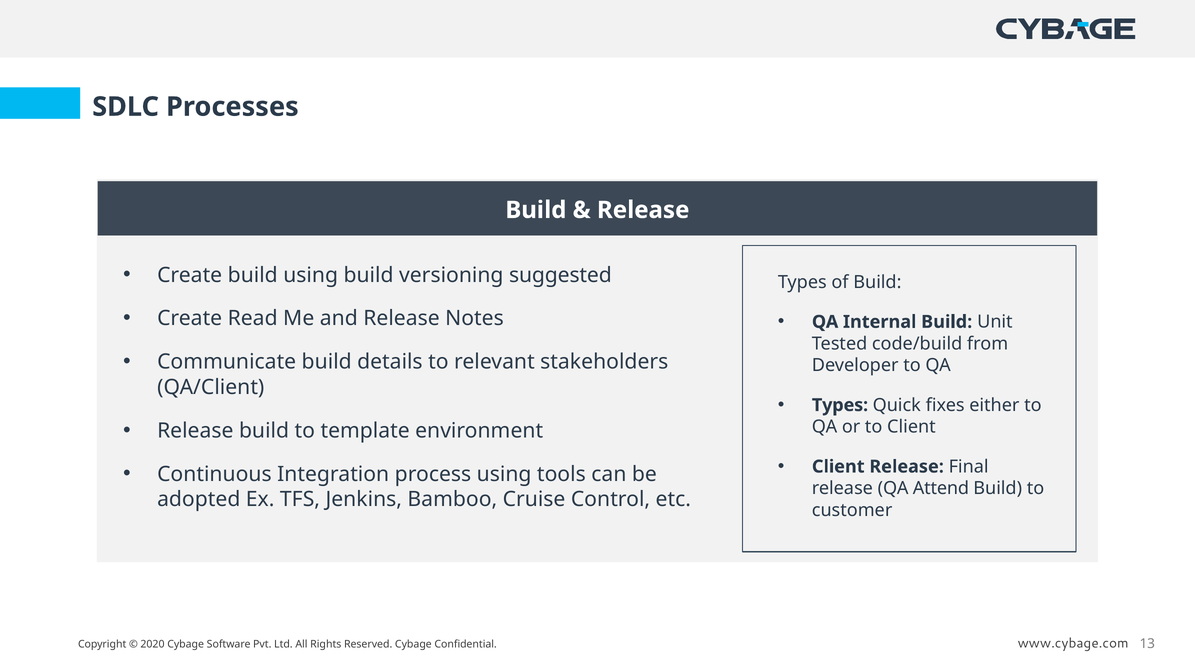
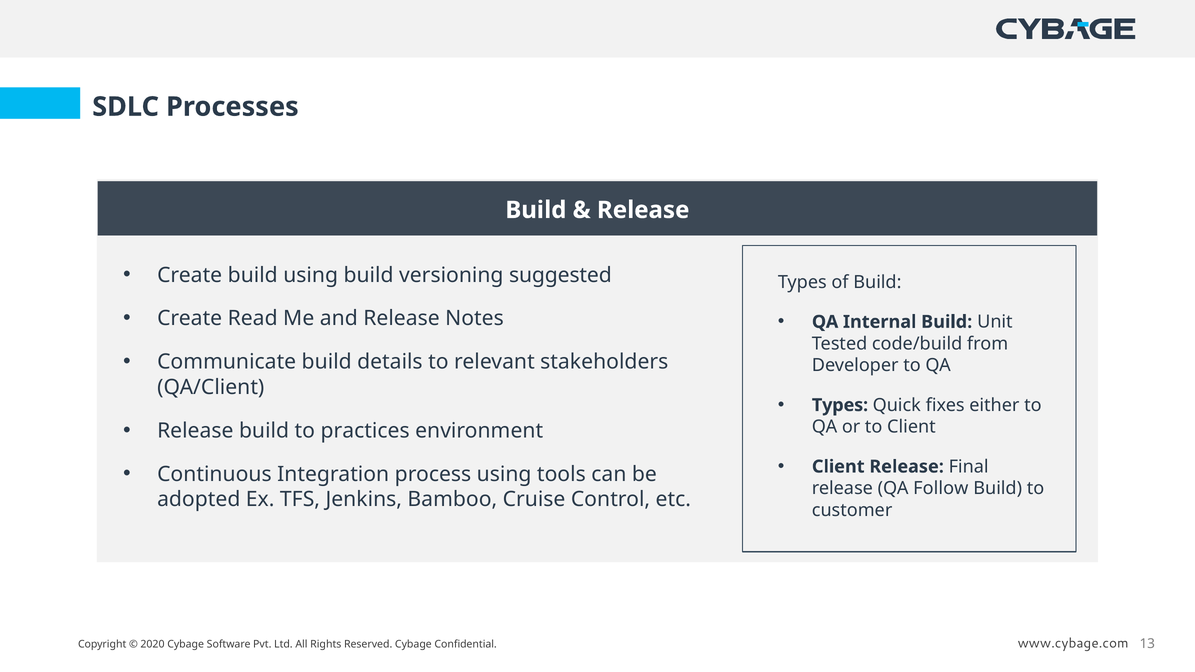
template: template -> practices
Attend: Attend -> Follow
